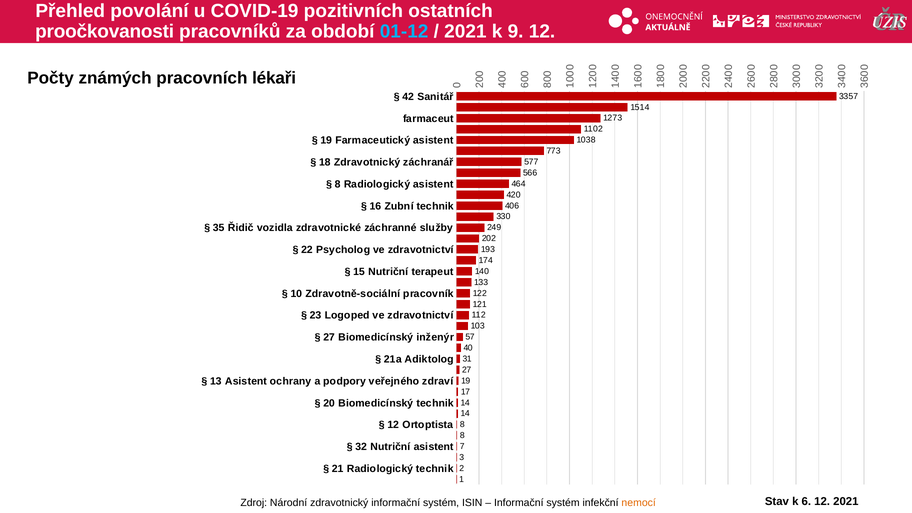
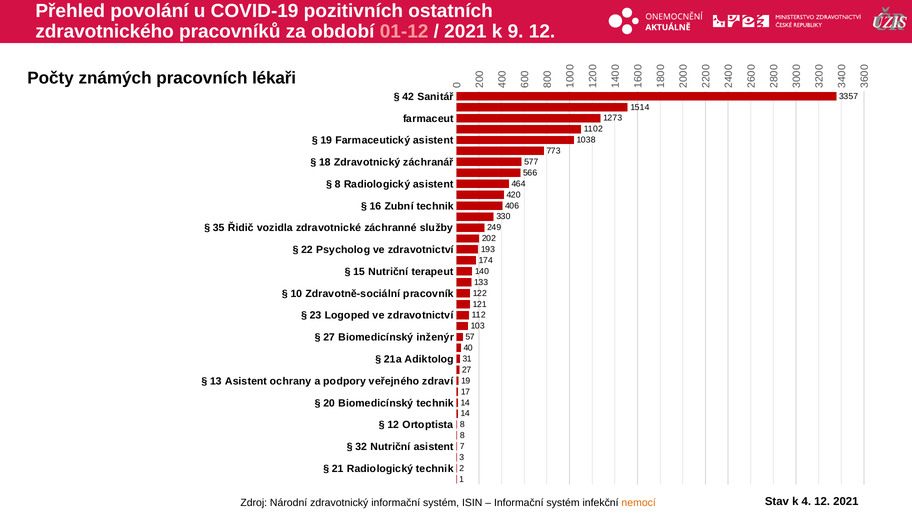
proočkovanosti: proočkovanosti -> zdravotnického
01-12 colour: light blue -> pink
k 6: 6 -> 4
